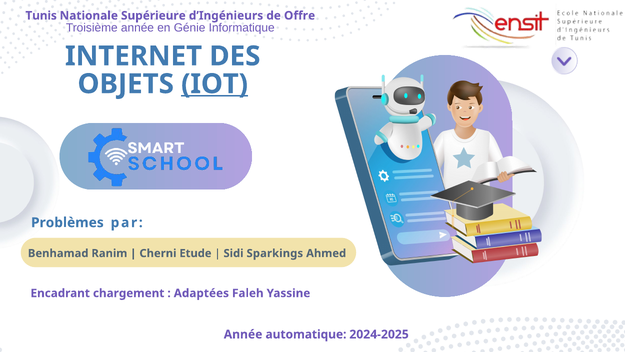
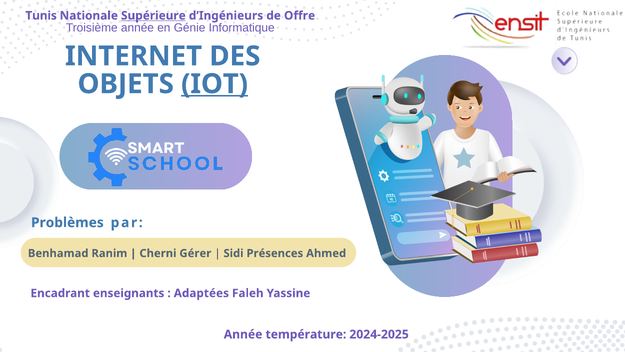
Supérieure underline: none -> present
Etude: Etude -> Gérer
Sparkings: Sparkings -> Présences
chargement: chargement -> enseignants
automatique: automatique -> température
